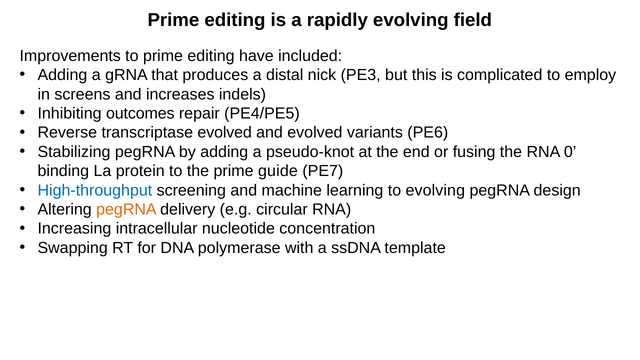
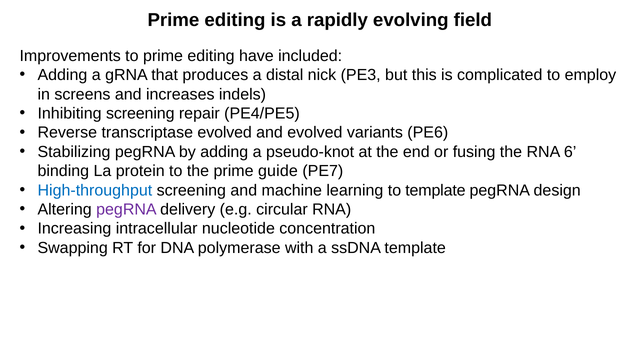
Inhibiting outcomes: outcomes -> screening
0: 0 -> 6
to evolving: evolving -> template
pegRNA at (126, 209) colour: orange -> purple
